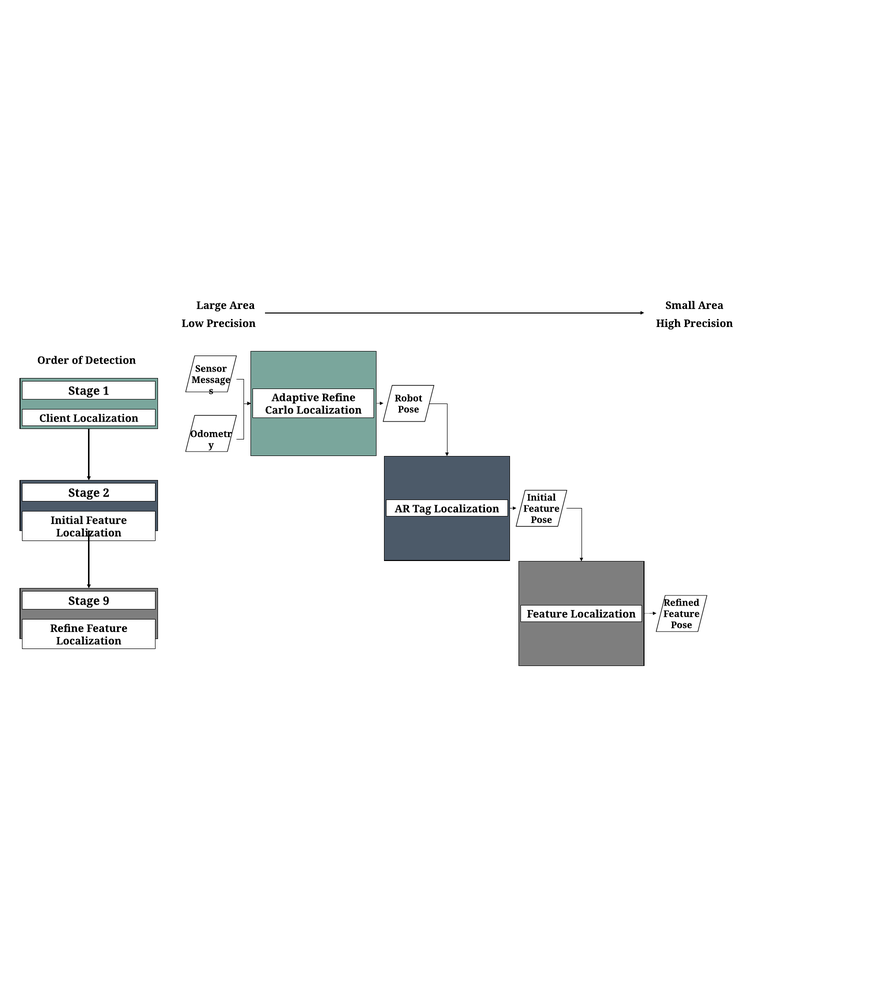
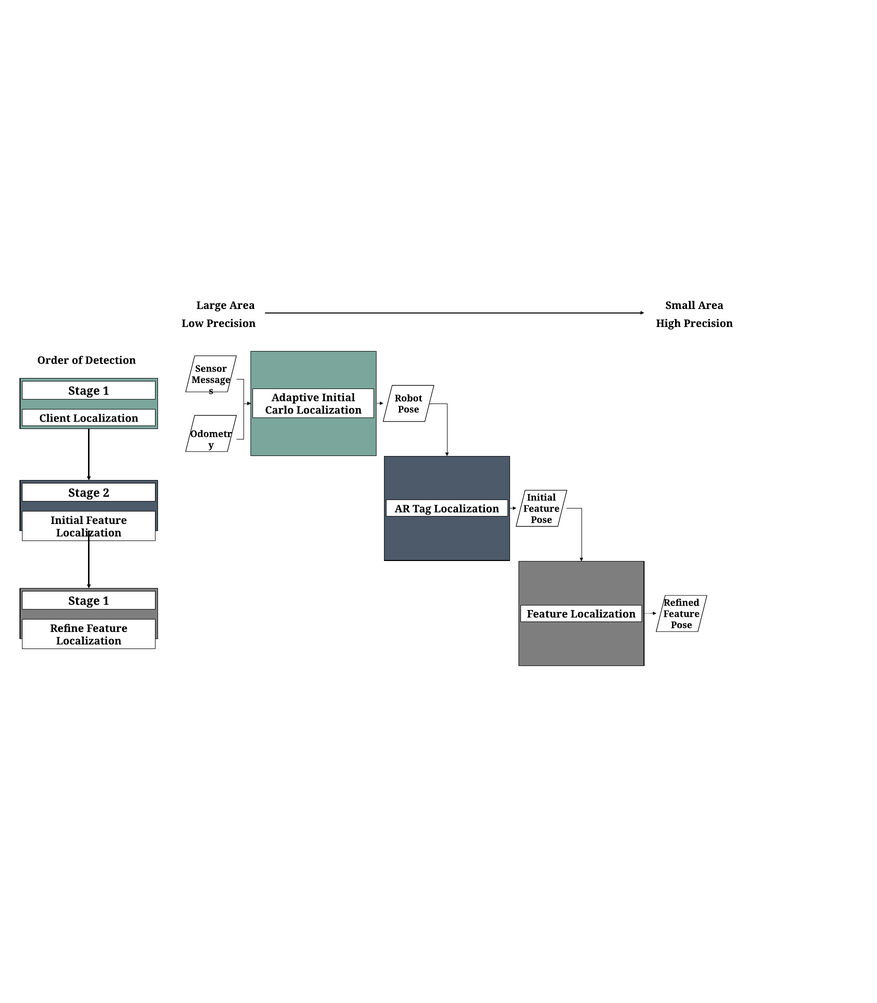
Adaptive Refine: Refine -> Initial
9 at (106, 601): 9 -> 1
